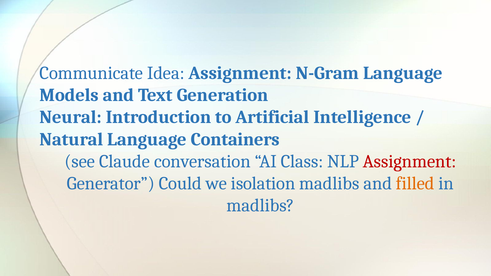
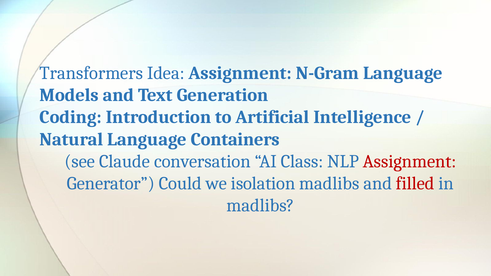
Communicate: Communicate -> Transformers
Neural: Neural -> Coding
filled colour: orange -> red
